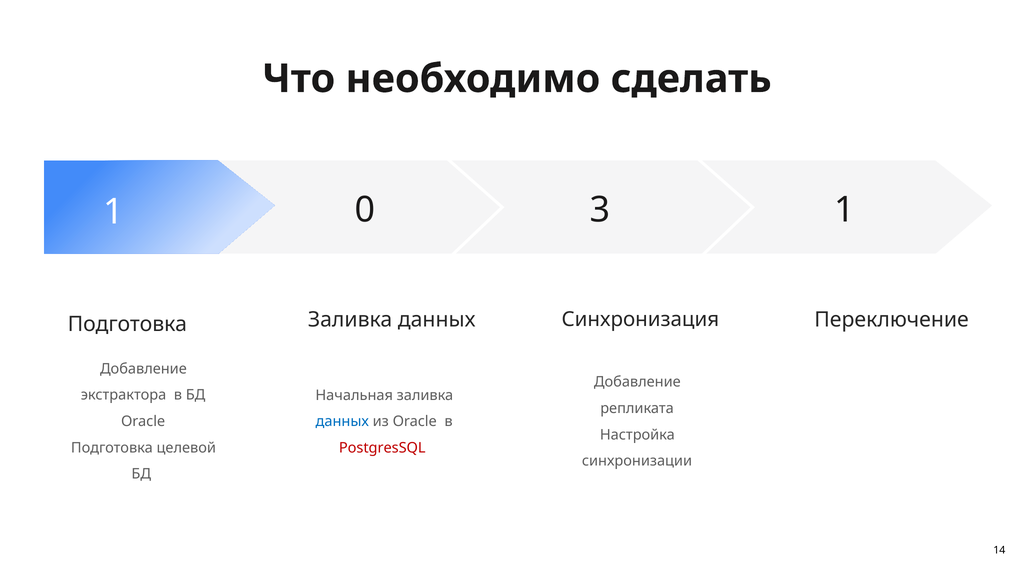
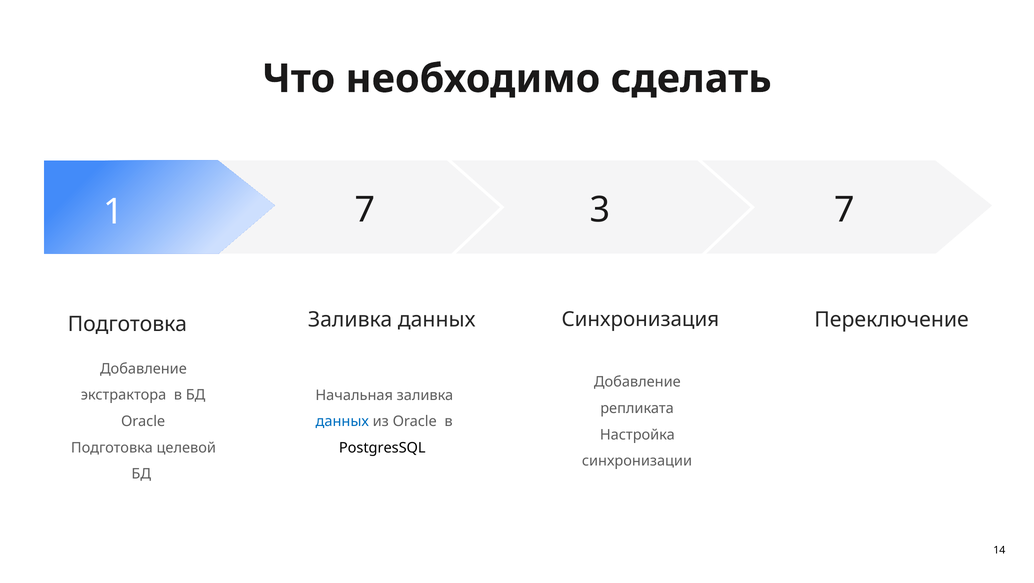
1 0: 0 -> 7
3 1: 1 -> 7
PostgresSQL colour: red -> black
